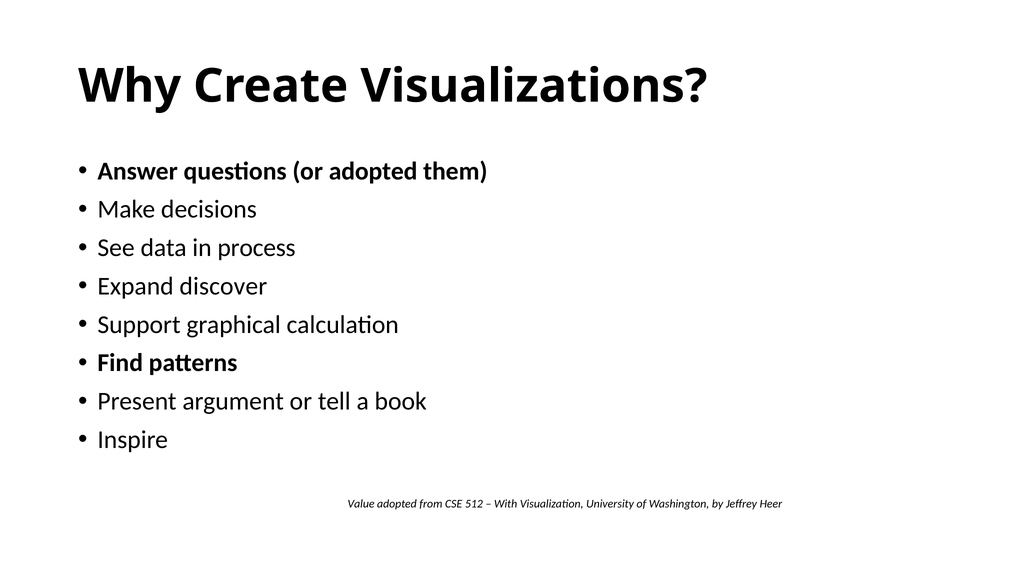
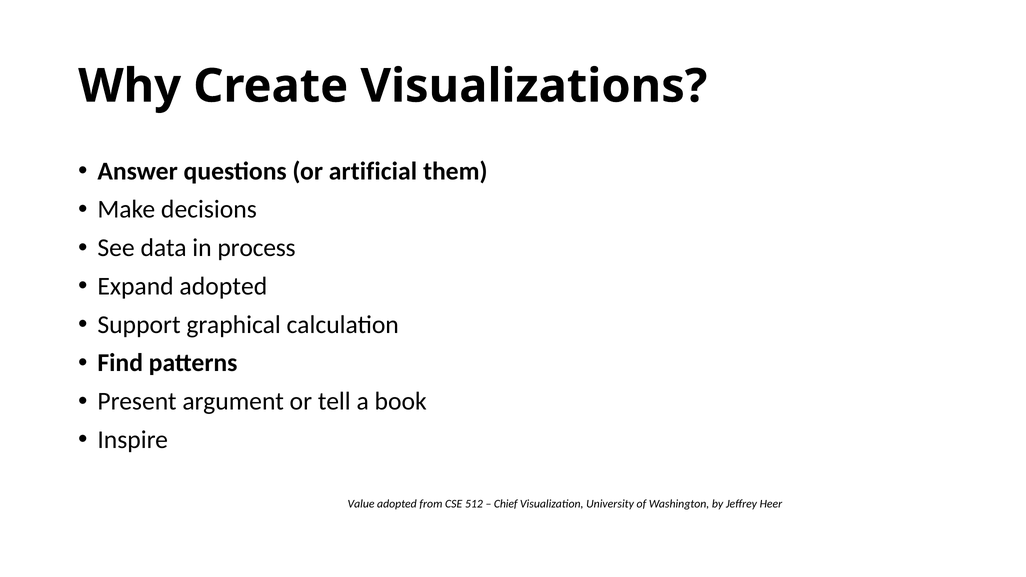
or adopted: adopted -> artificial
Expand discover: discover -> adopted
With: With -> Chief
